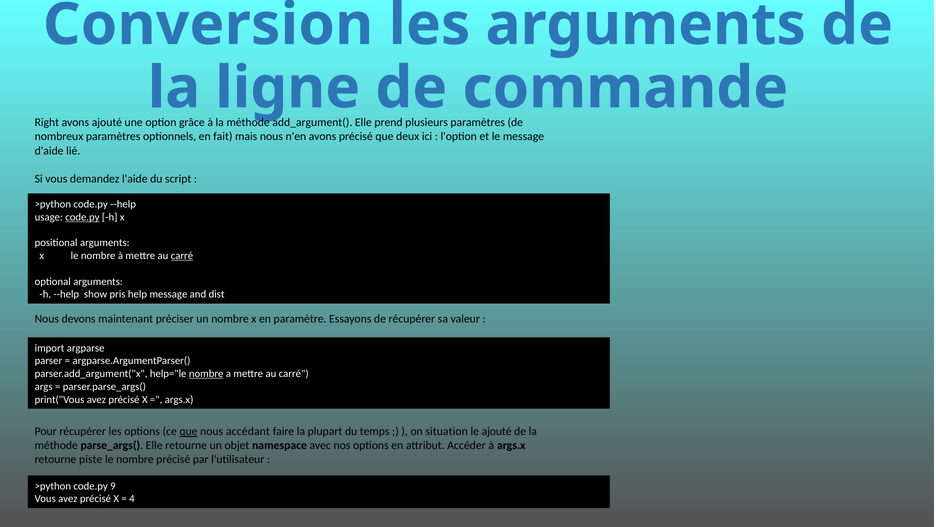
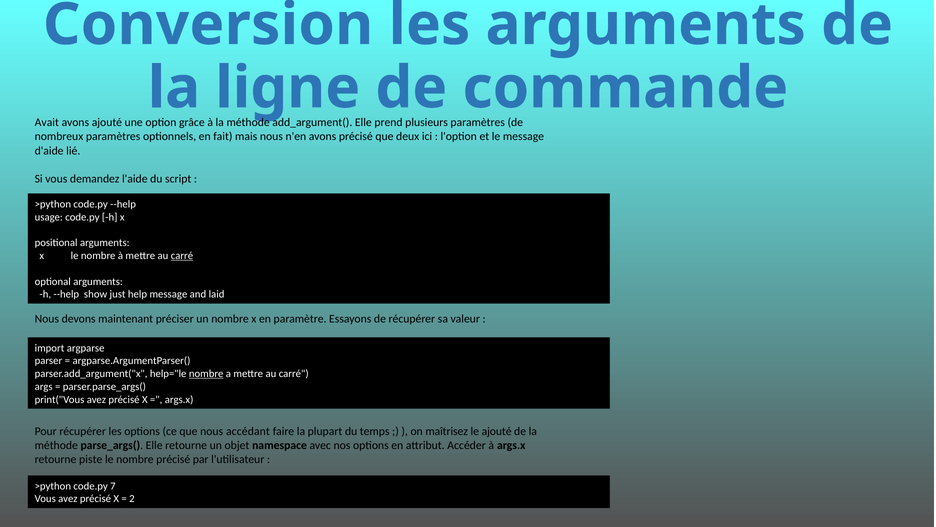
Right: Right -> Avait
code.py at (82, 217) underline: present -> none
pris: pris -> just
dist: dist -> laid
que at (188, 431) underline: present -> none
situation: situation -> maîtrisez
9: 9 -> 7
4: 4 -> 2
